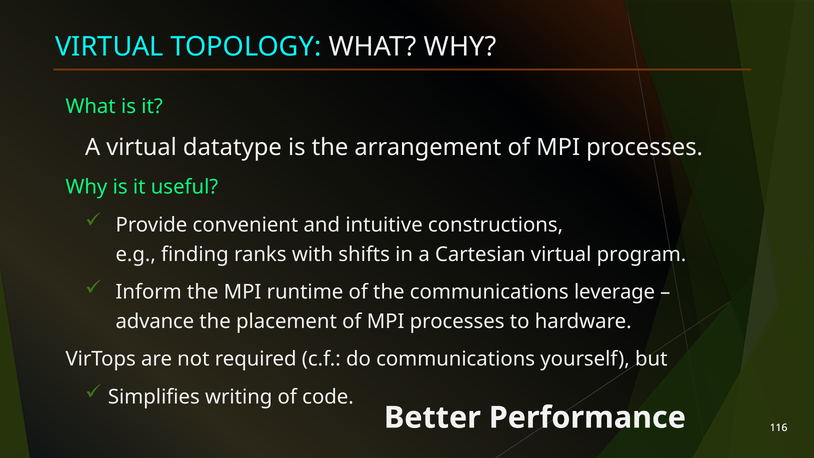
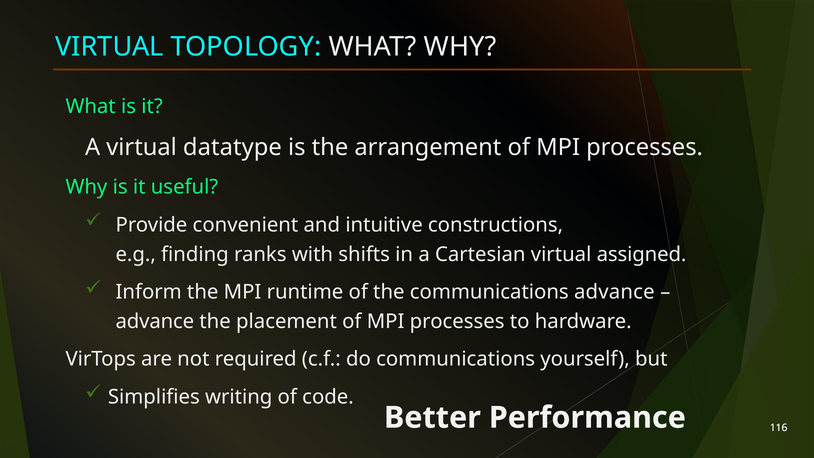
program: program -> assigned
communications leverage: leverage -> advance
